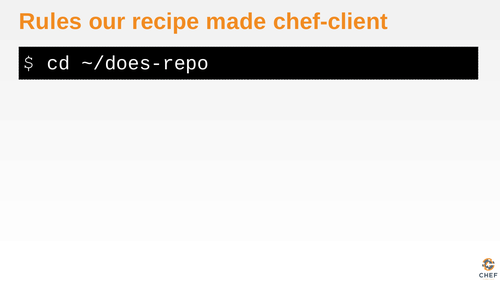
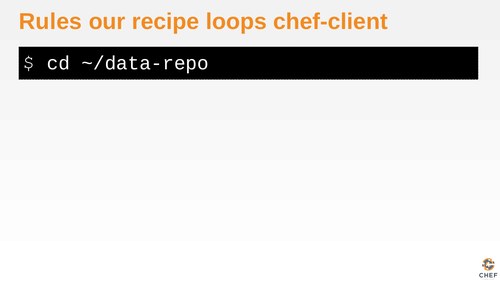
made: made -> loops
~/does-repo: ~/does-repo -> ~/data-repo
